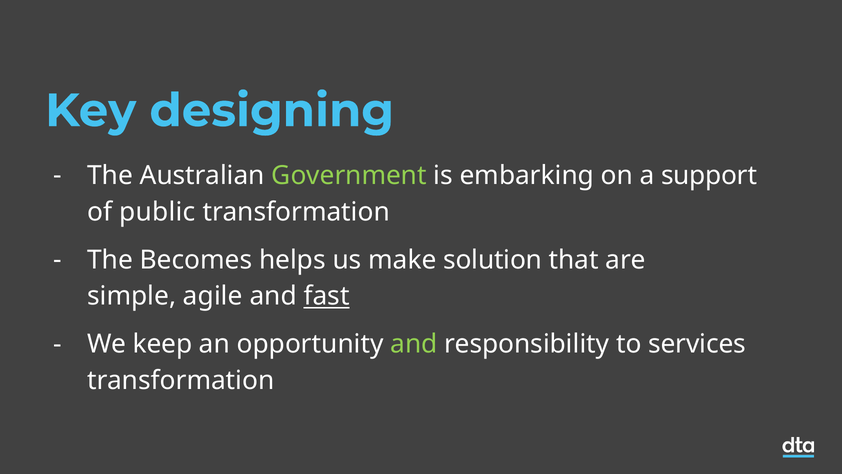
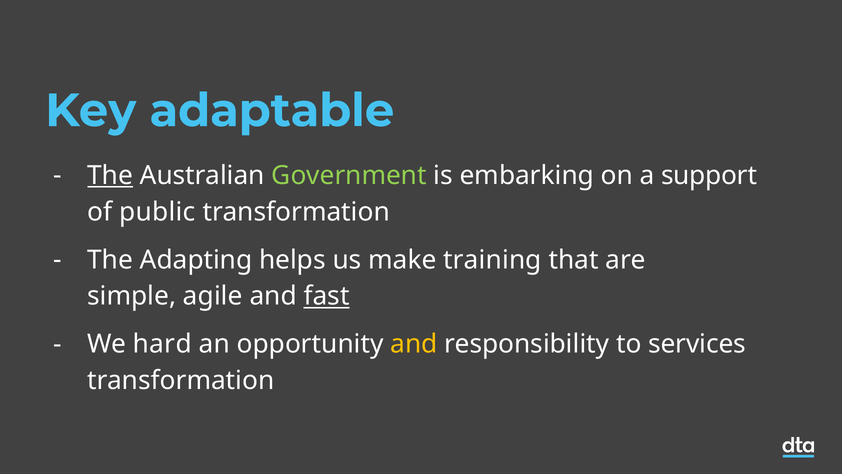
designing: designing -> adaptable
The at (110, 175) underline: none -> present
Becomes: Becomes -> Adapting
solution: solution -> training
keep: keep -> hard
and at (414, 344) colour: light green -> yellow
